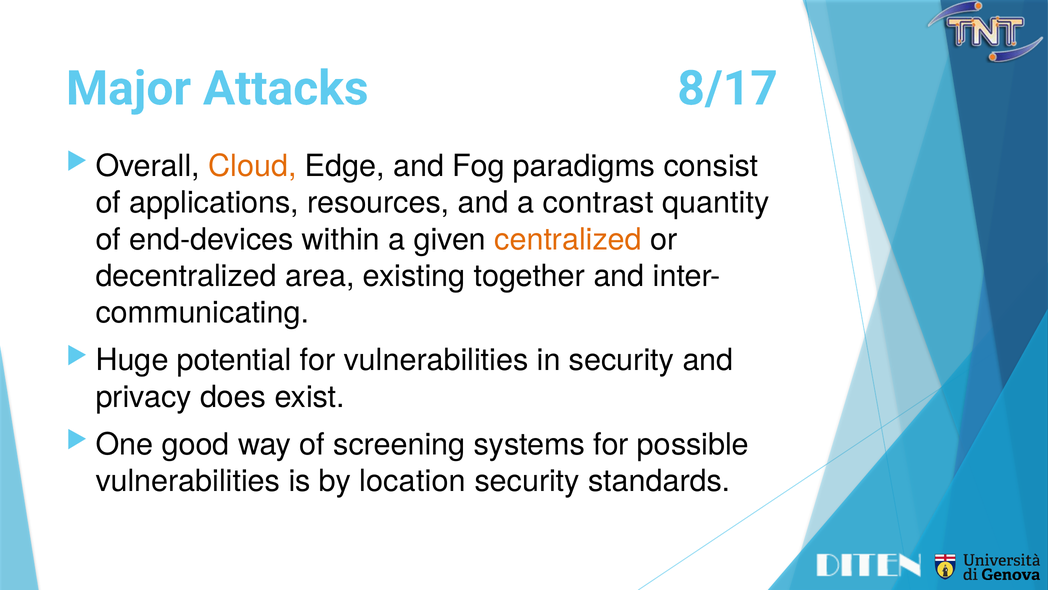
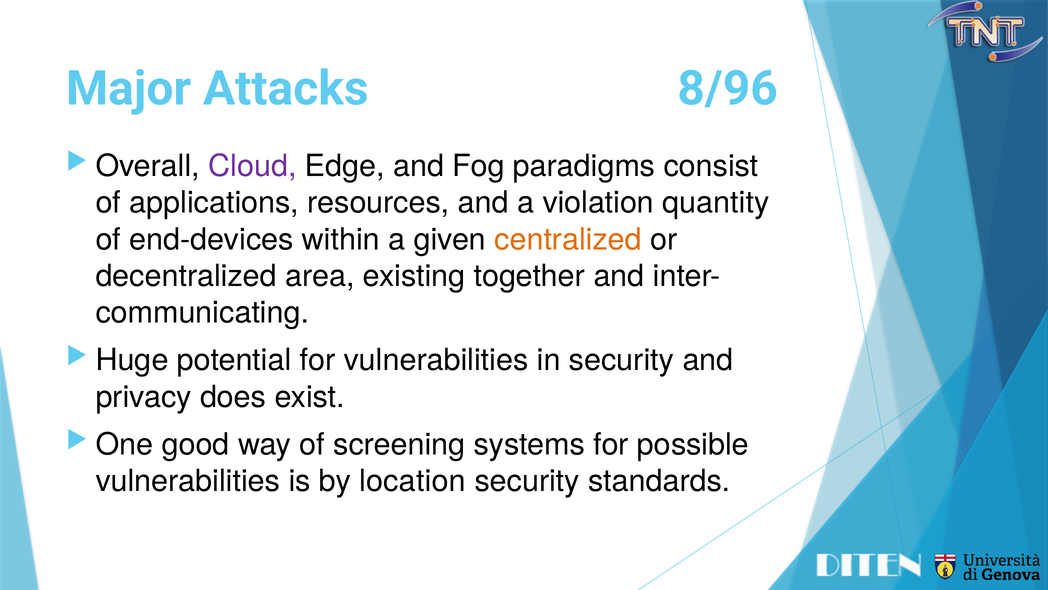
8/17: 8/17 -> 8/96
Cloud colour: orange -> purple
contrast: contrast -> violation
